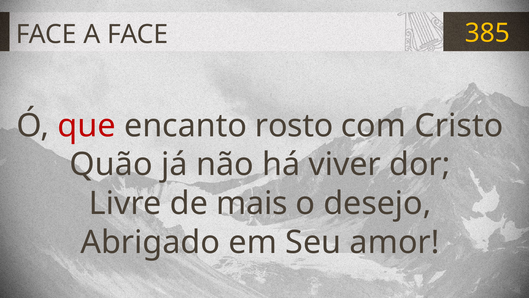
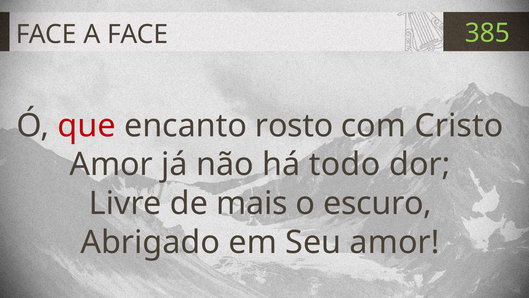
385 colour: yellow -> light green
Quão at (111, 164): Quão -> Amor
viver: viver -> todo
desejo: desejo -> escuro
